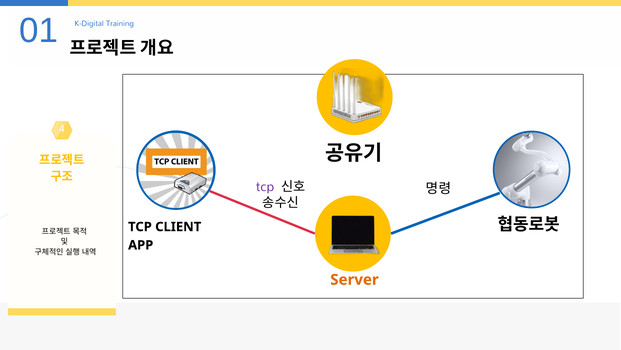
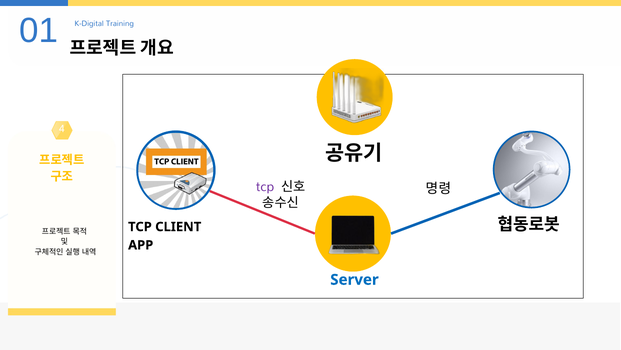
Server colour: orange -> blue
